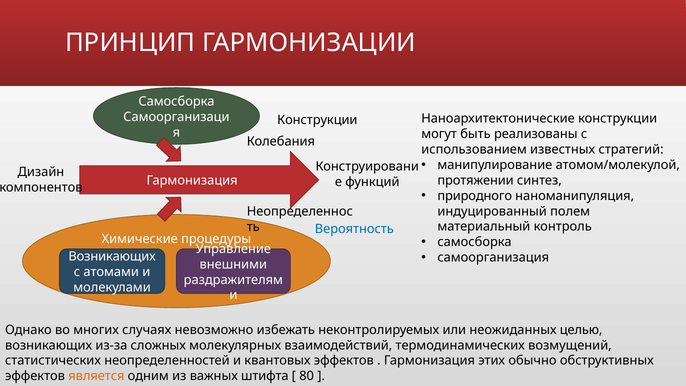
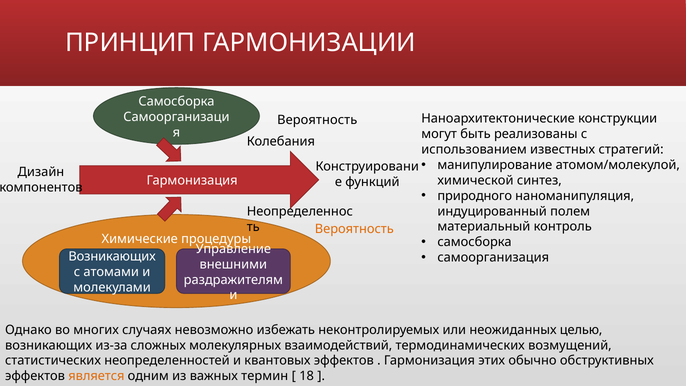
Конструкции at (317, 120): Конструкции -> Вероятность
протяжении: протяжении -> химической
Вероятность at (354, 229) colour: blue -> orange
штифта: штифта -> термин
80: 80 -> 18
